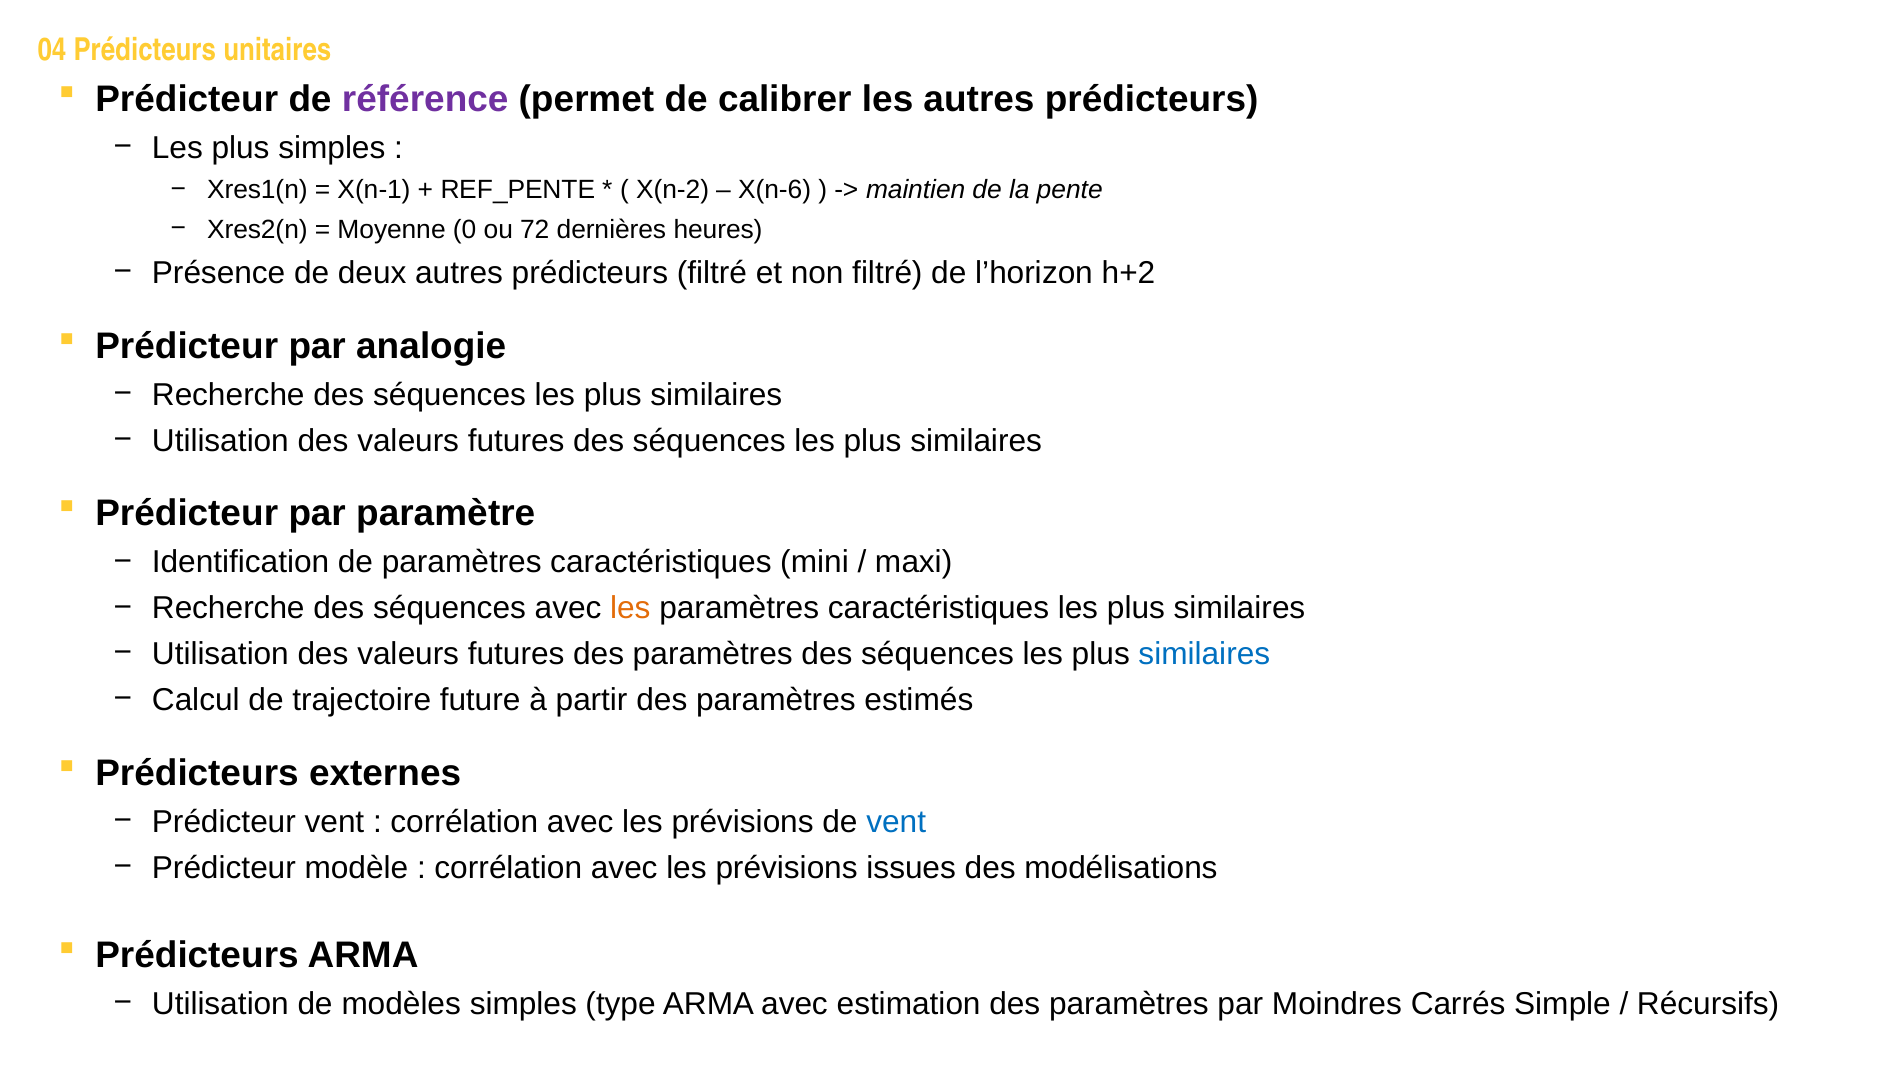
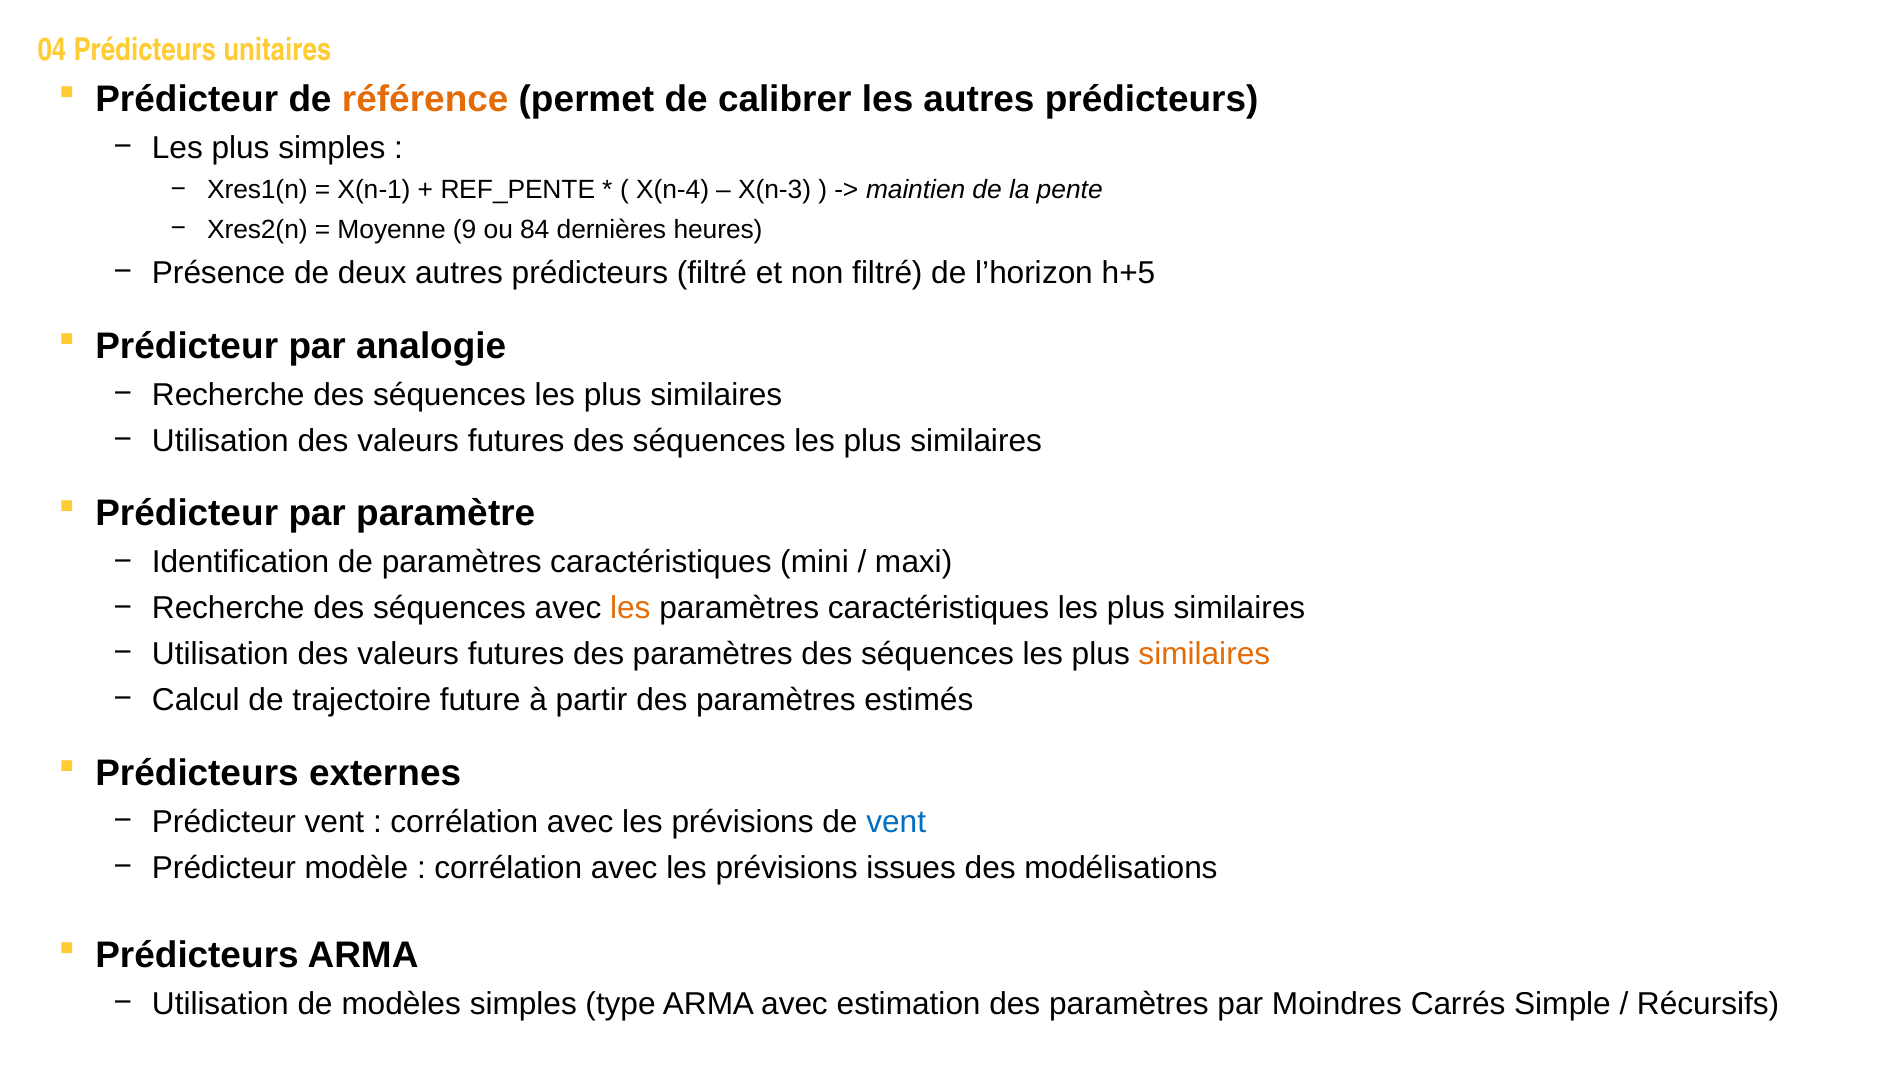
référence colour: purple -> orange
X(n-2: X(n-2 -> X(n-4
X(n-6: X(n-6 -> X(n-3
0: 0 -> 9
72: 72 -> 84
h+2: h+2 -> h+5
similaires at (1204, 654) colour: blue -> orange
